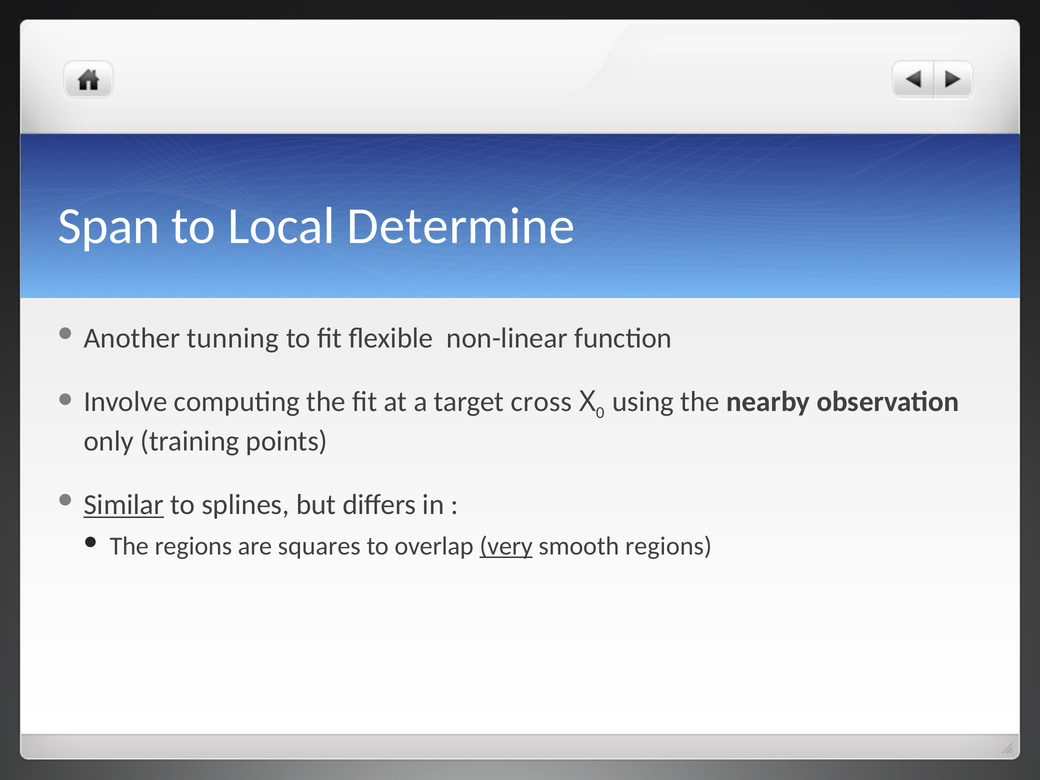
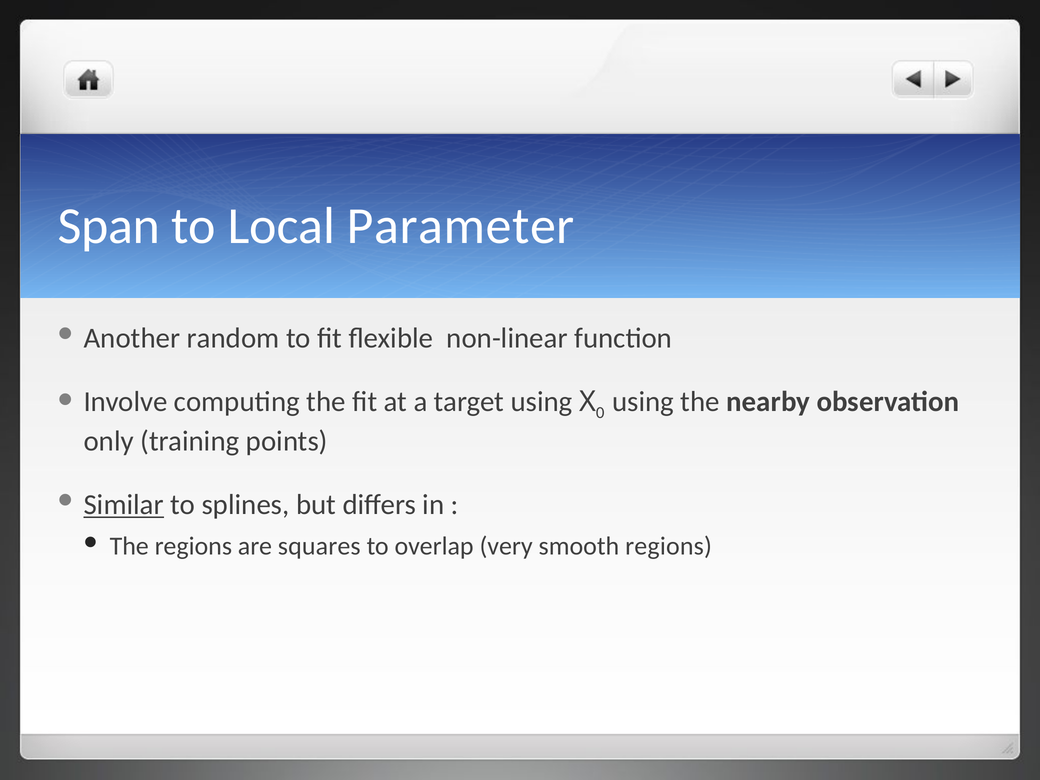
Determine: Determine -> Parameter
tunning: tunning -> random
target cross: cross -> using
very underline: present -> none
